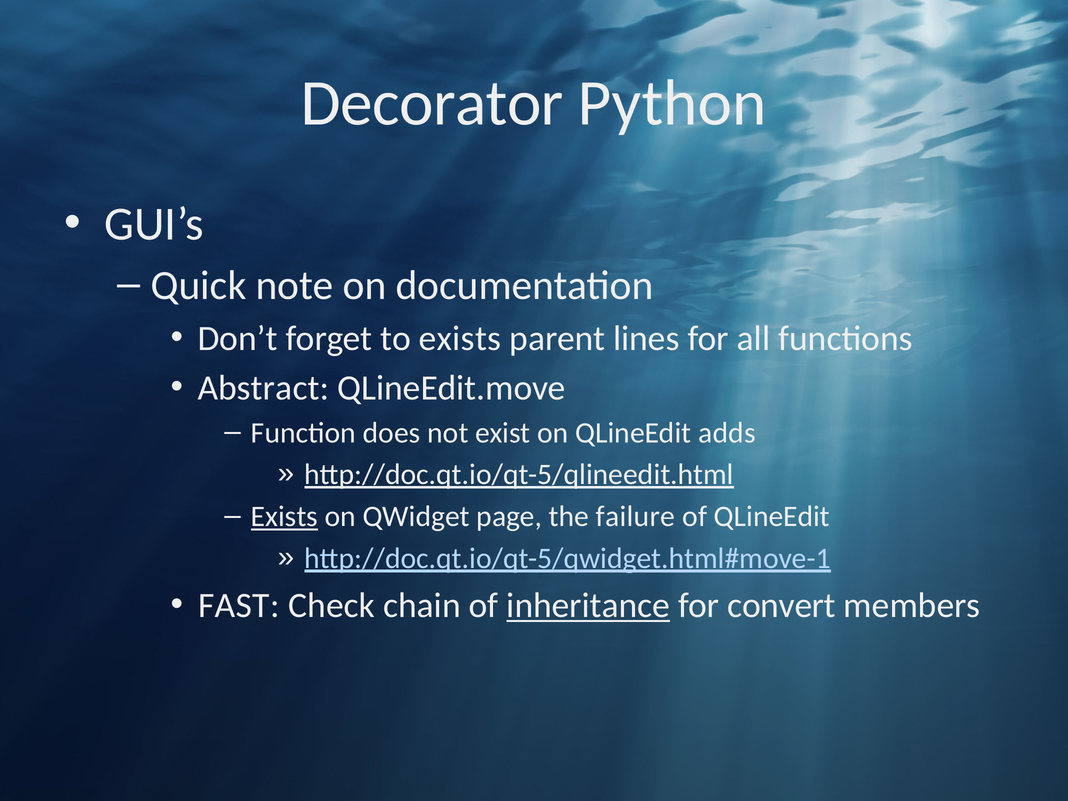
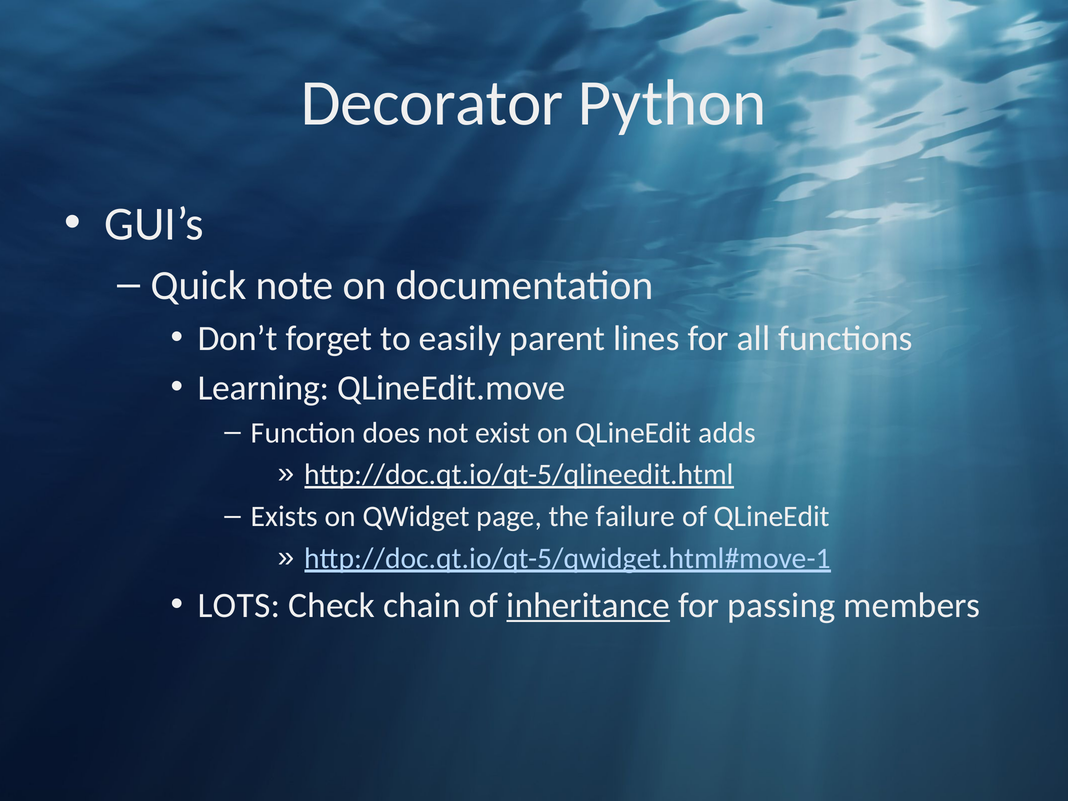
to exists: exists -> easily
Abstract: Abstract -> Learning
Exists at (284, 517) underline: present -> none
FAST: FAST -> LOTS
convert: convert -> passing
